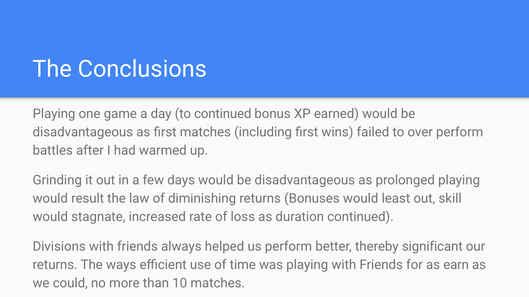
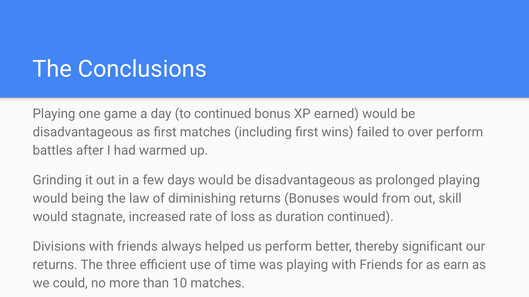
result: result -> being
least: least -> from
ways: ways -> three
